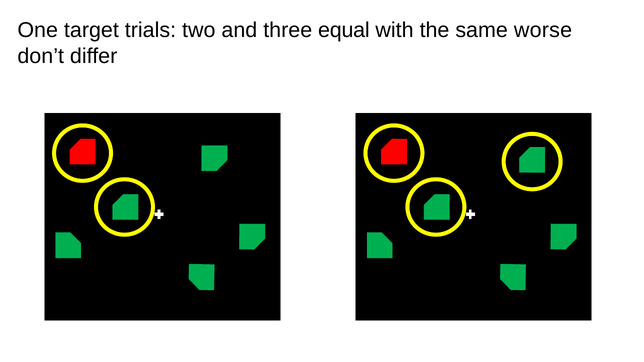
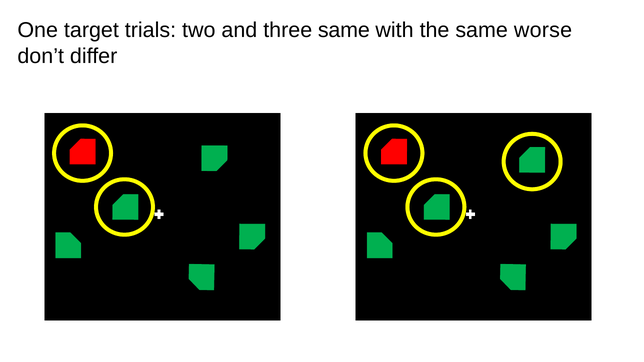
three equal: equal -> same
